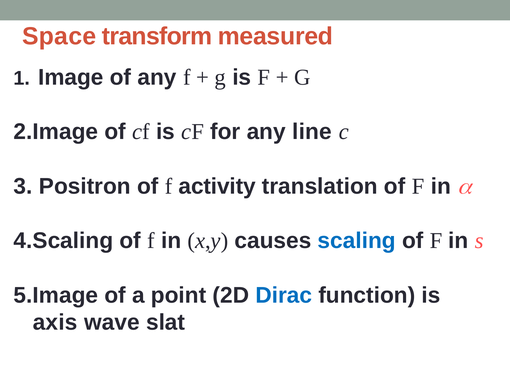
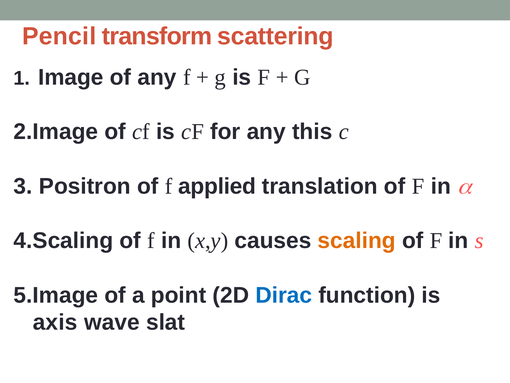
Space: Space -> Pencil
measured: measured -> scattering
line: line -> this
activity: activity -> applied
scaling colour: blue -> orange
